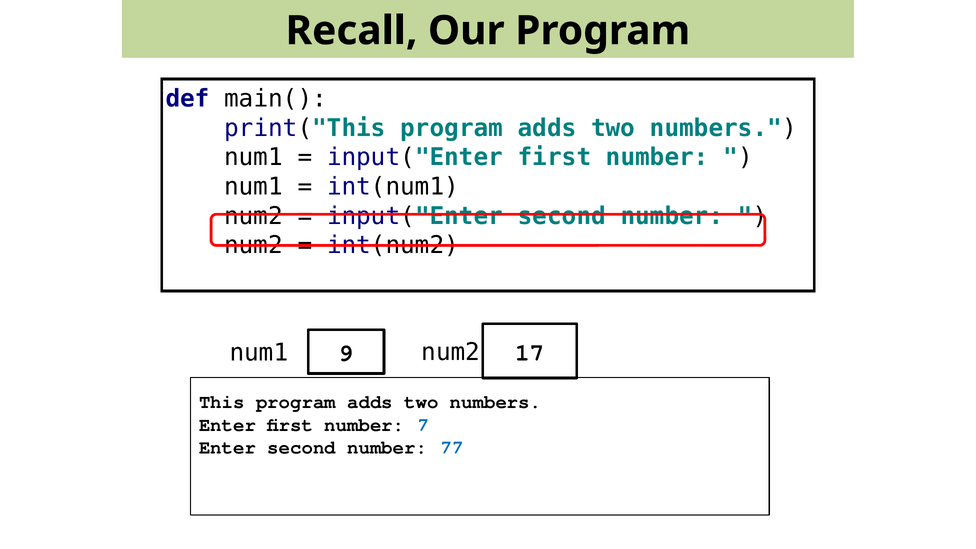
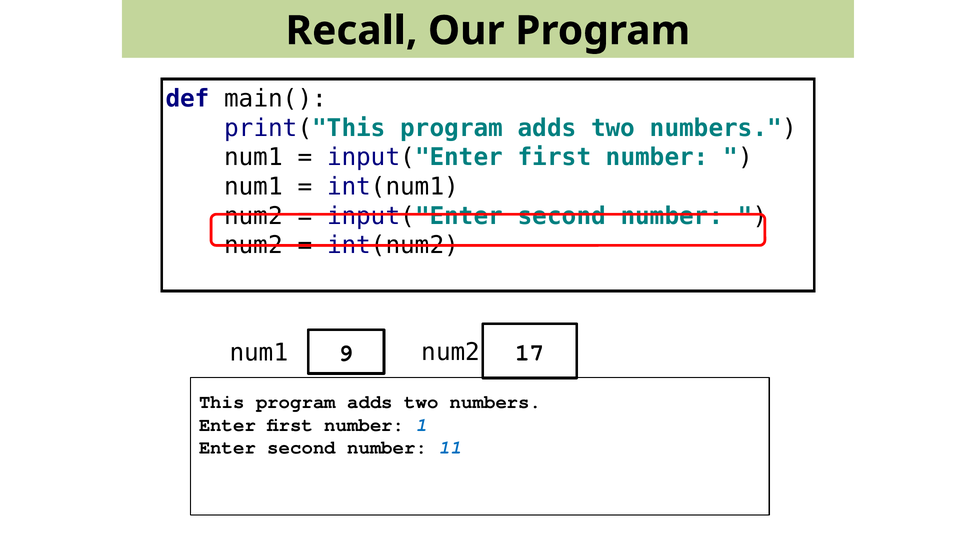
7: 7 -> 1
77: 77 -> 11
